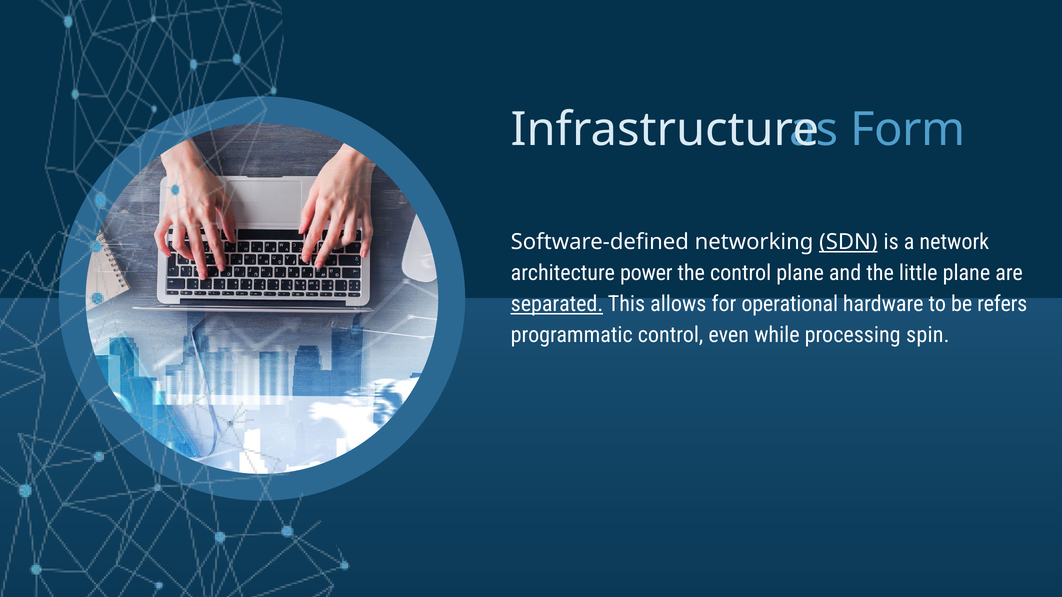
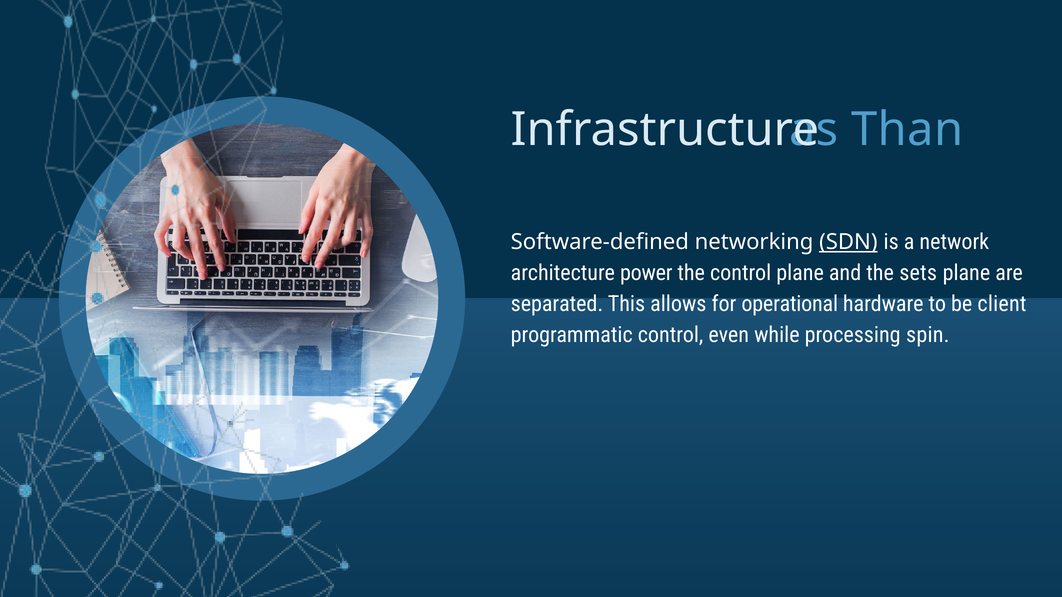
Form: Form -> Than
little: little -> sets
separated underline: present -> none
refers: refers -> client
